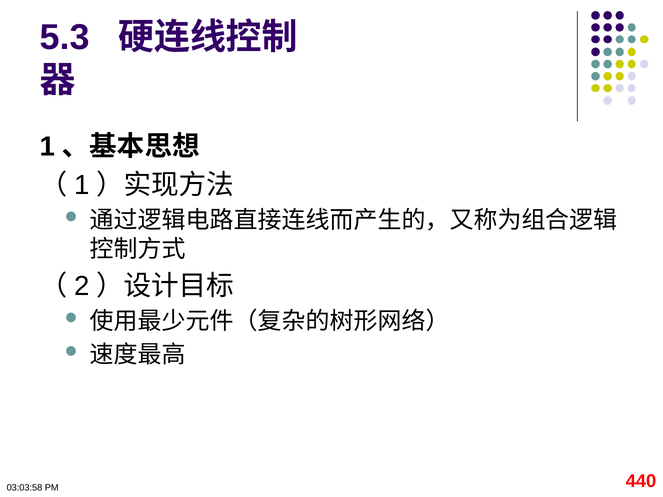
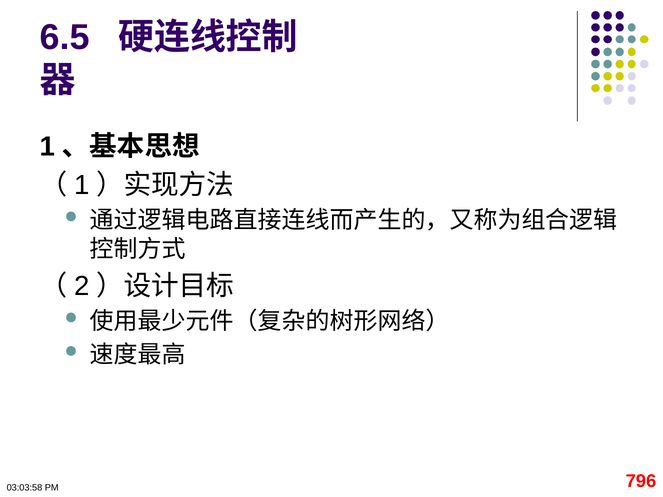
5.3: 5.3 -> 6.5
440: 440 -> 796
